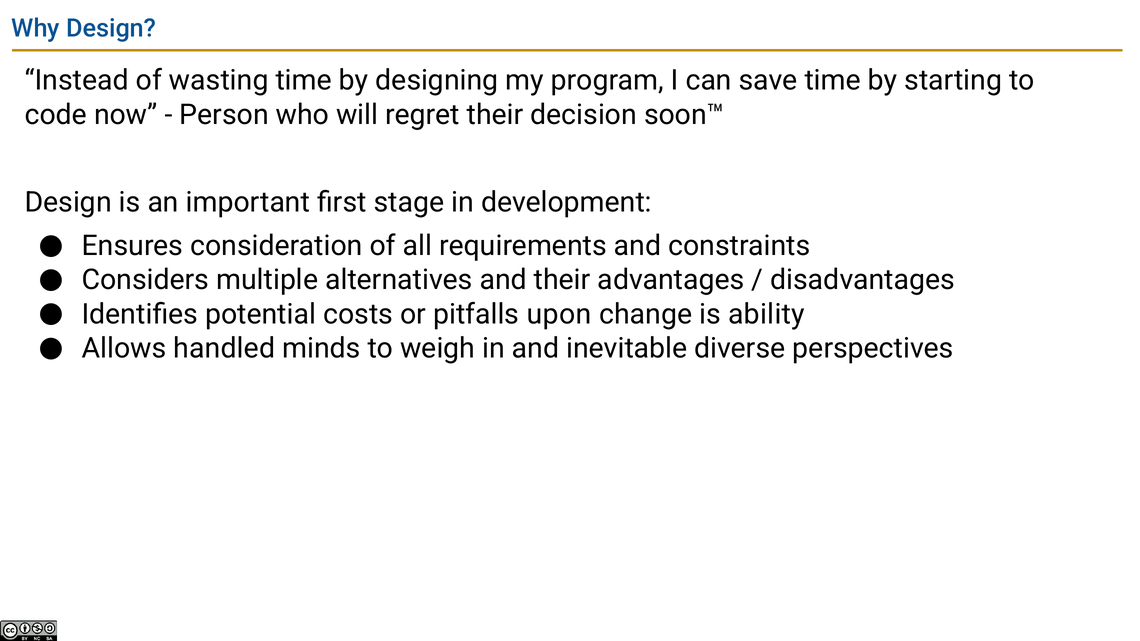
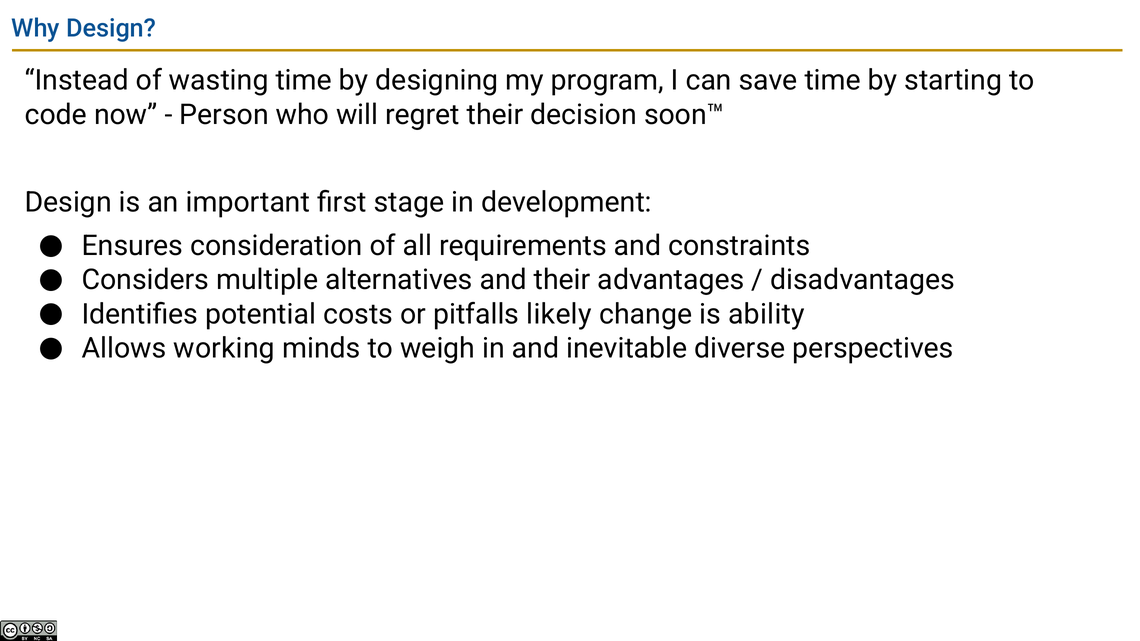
upon: upon -> likely
handled: handled -> working
